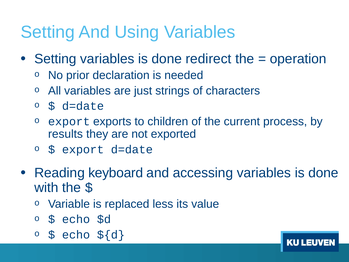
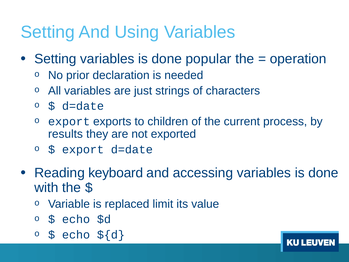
redirect: redirect -> popular
less: less -> limit
